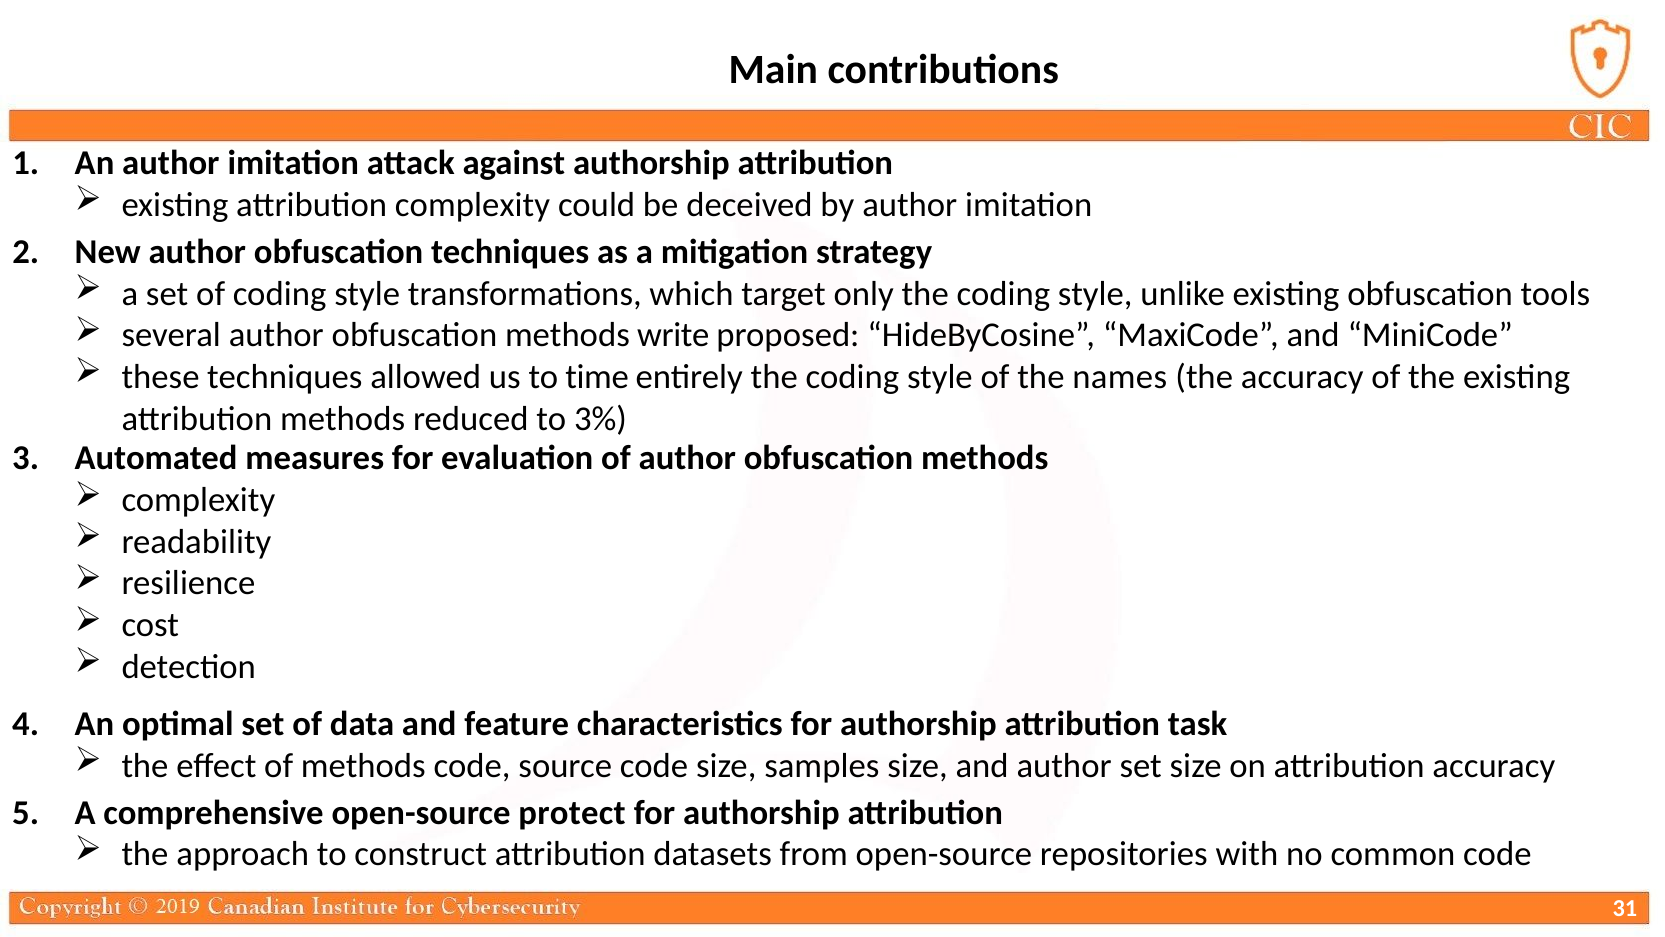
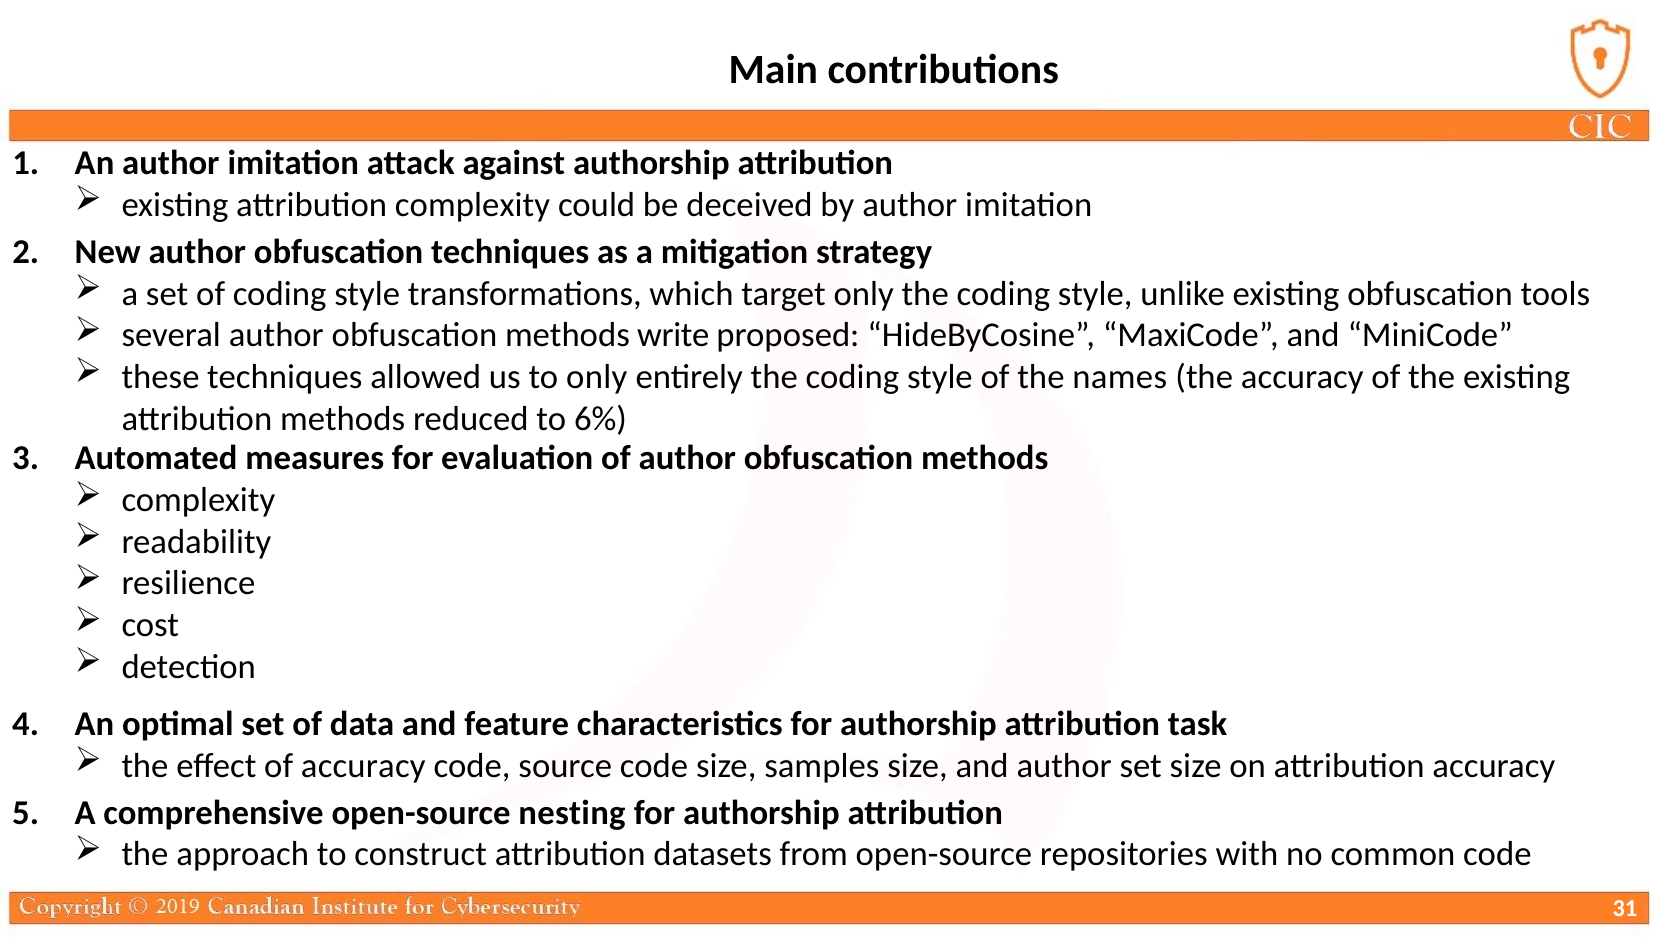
to time: time -> only
3%: 3% -> 6%
of methods: methods -> accuracy
protect: protect -> nesting
